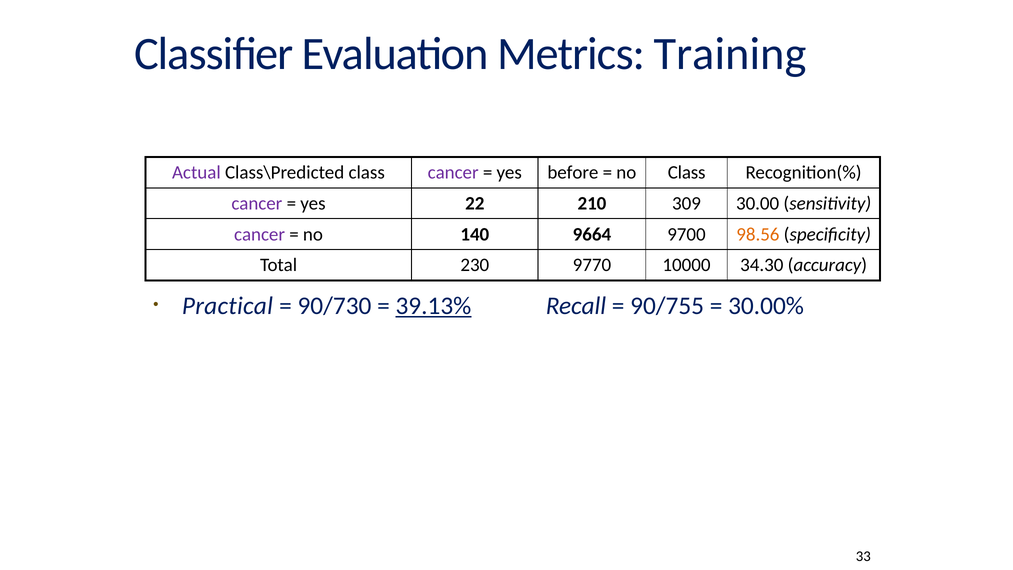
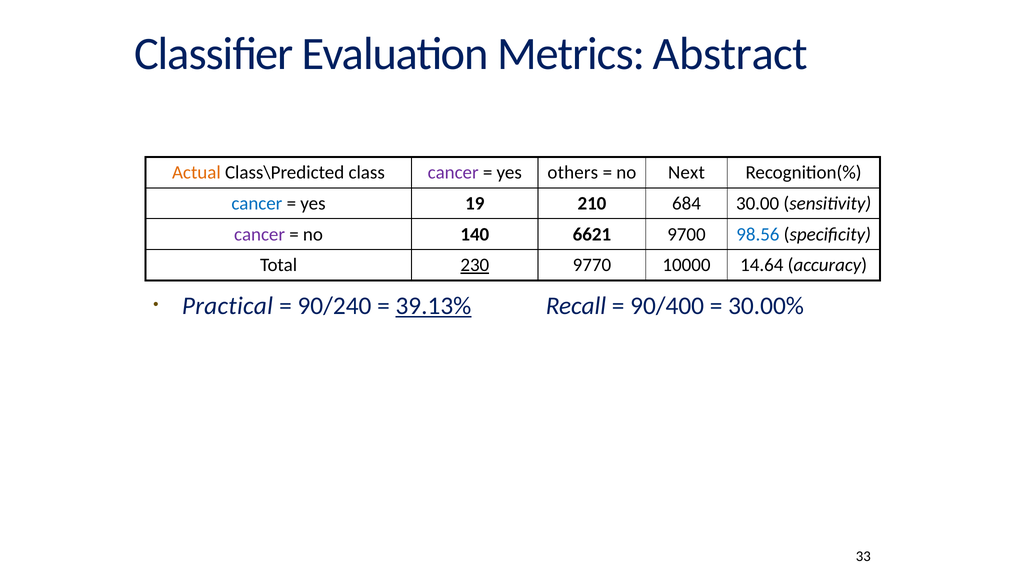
Training: Training -> Abstract
Actual colour: purple -> orange
before: before -> others
no Class: Class -> Next
cancer at (257, 203) colour: purple -> blue
22: 22 -> 19
309: 309 -> 684
9664: 9664 -> 6621
98.56 colour: orange -> blue
230 underline: none -> present
34.30: 34.30 -> 14.64
90/730: 90/730 -> 90/240
90/755: 90/755 -> 90/400
